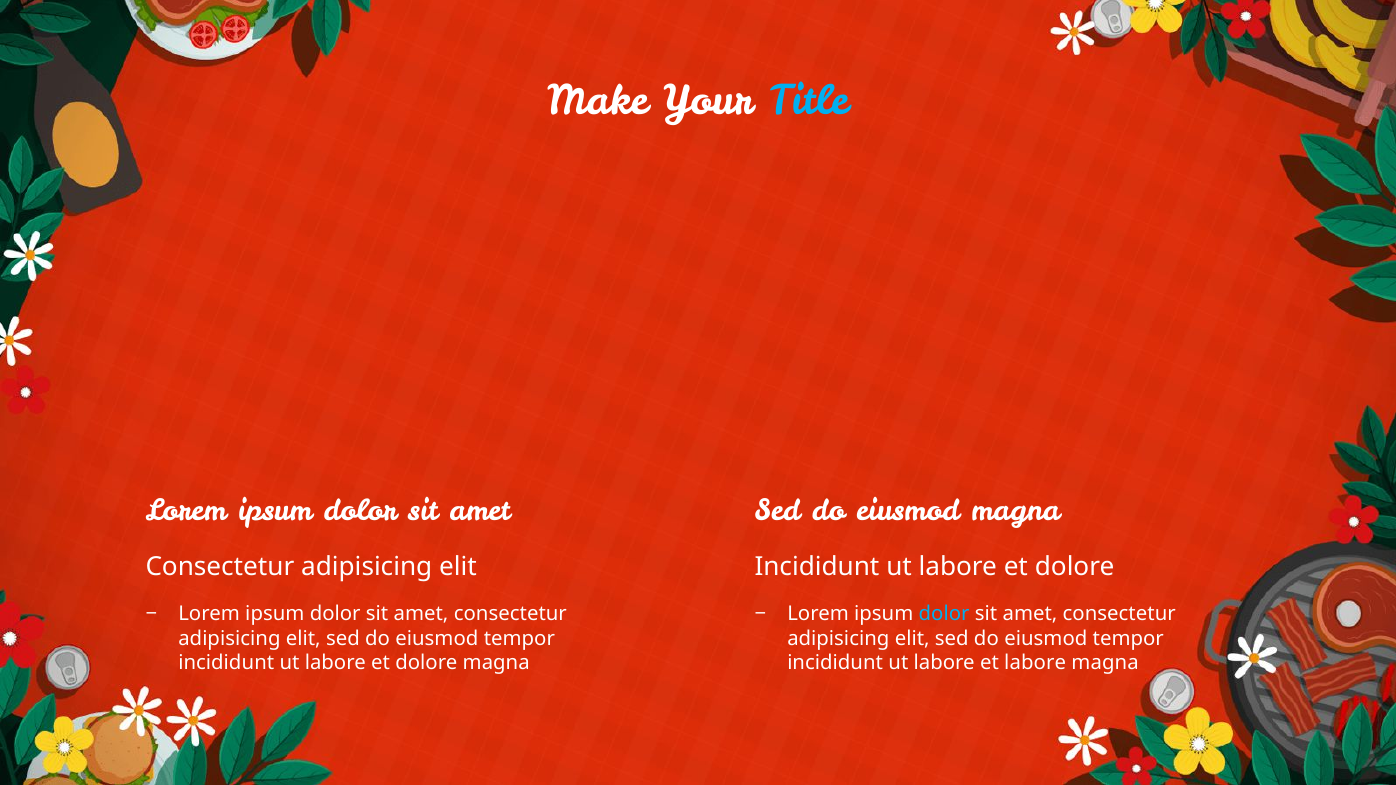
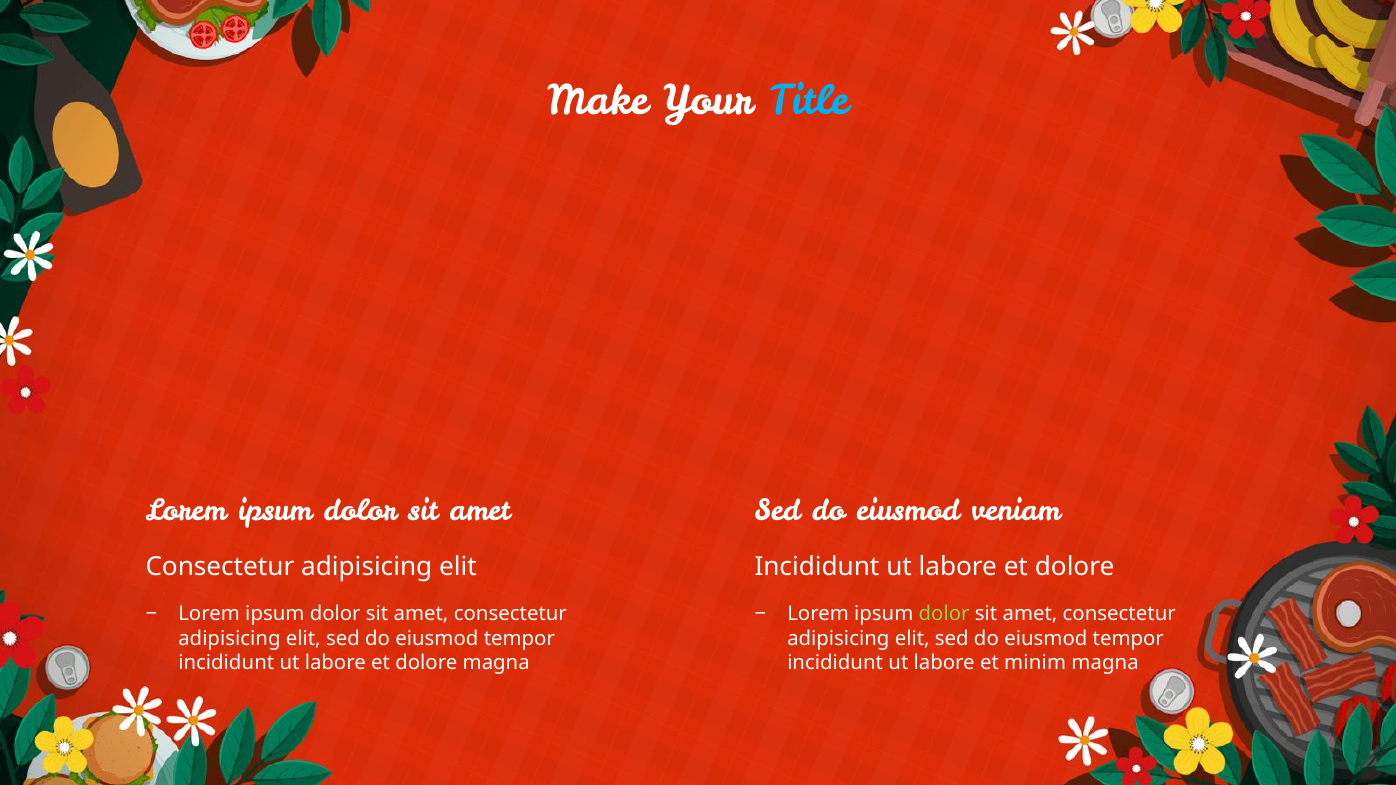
eiusmod magna: magna -> veniam
dolor at (944, 614) colour: light blue -> light green
et labore: labore -> minim
